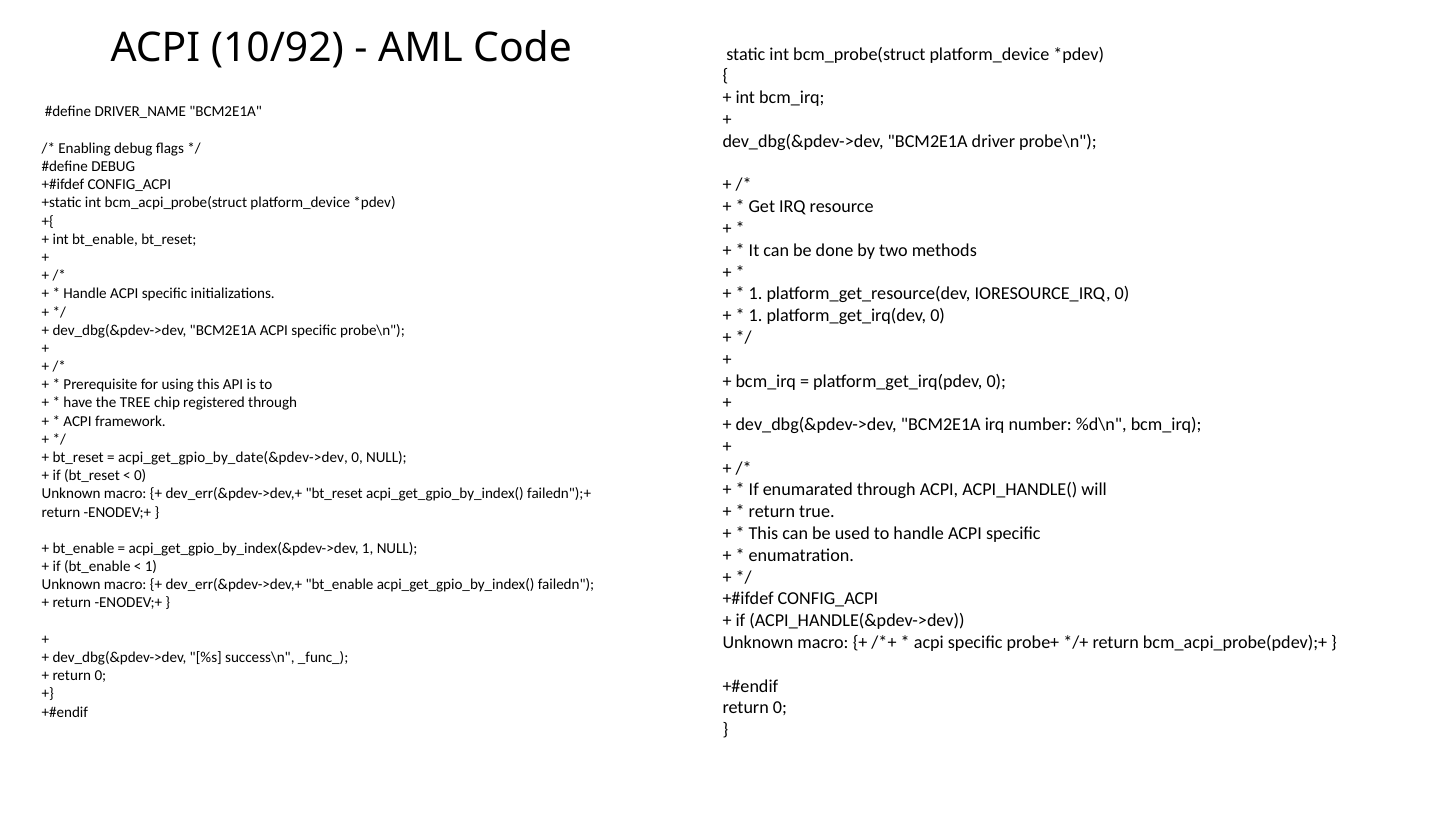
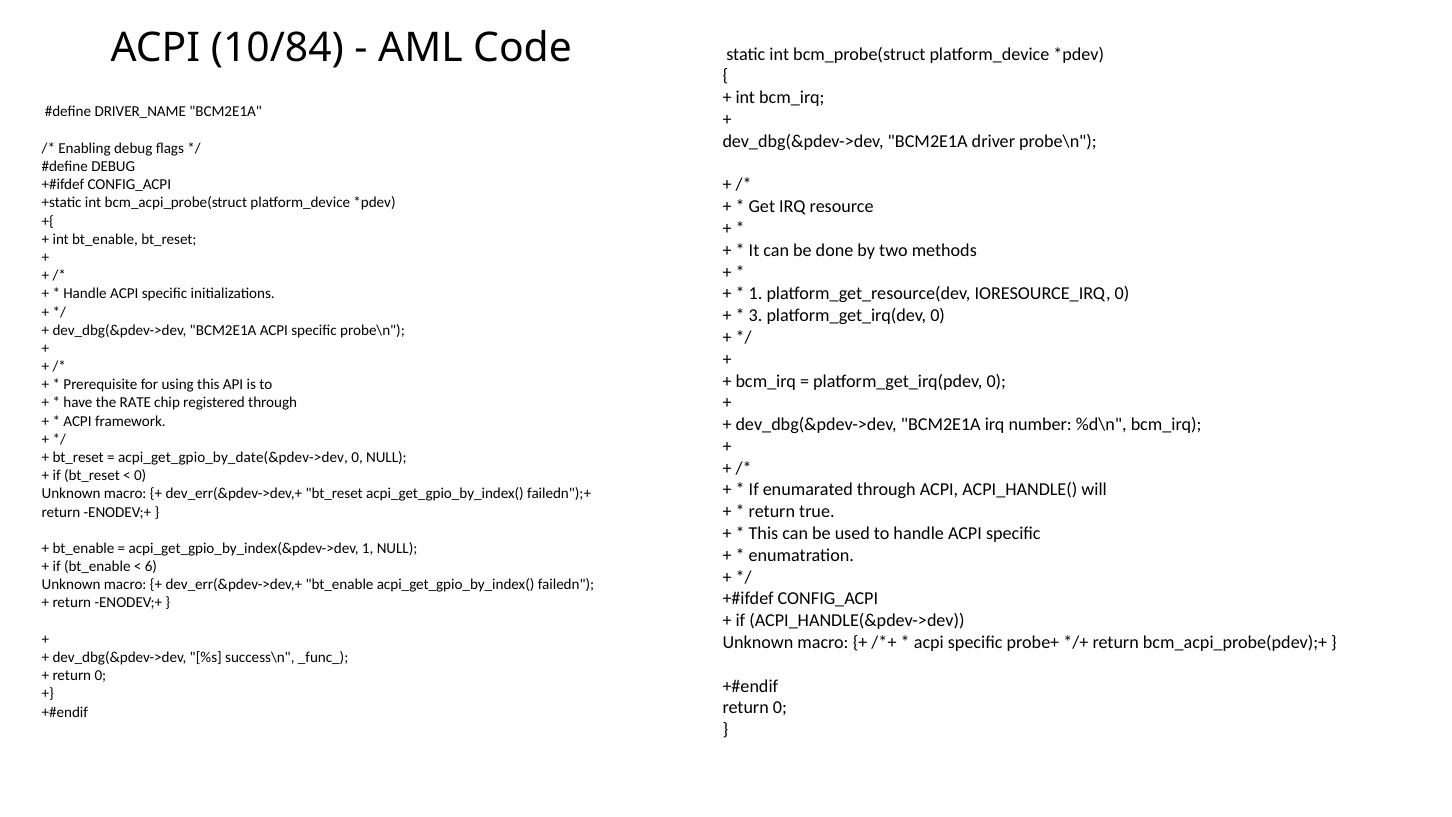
10/92: 10/92 -> 10/84
1 at (755, 316): 1 -> 3
TREE: TREE -> RATE
1 at (151, 566): 1 -> 6
